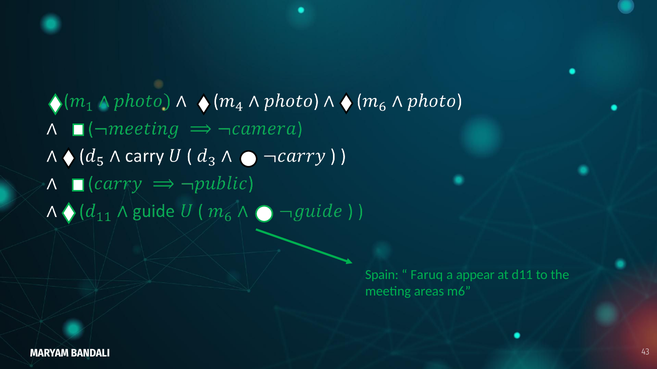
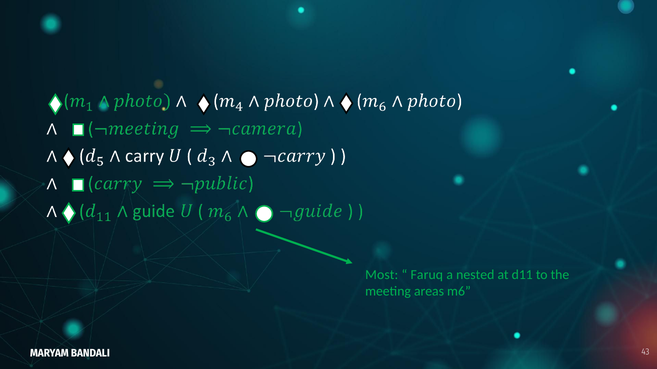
Spain: Spain -> Most
appear: appear -> nested
